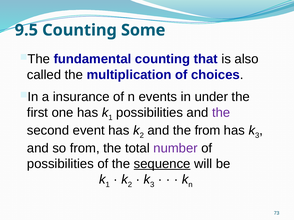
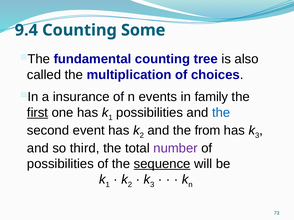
9.5: 9.5 -> 9.4
that: that -> tree
under: under -> family
first underline: none -> present
the at (221, 113) colour: purple -> blue
so from: from -> third
